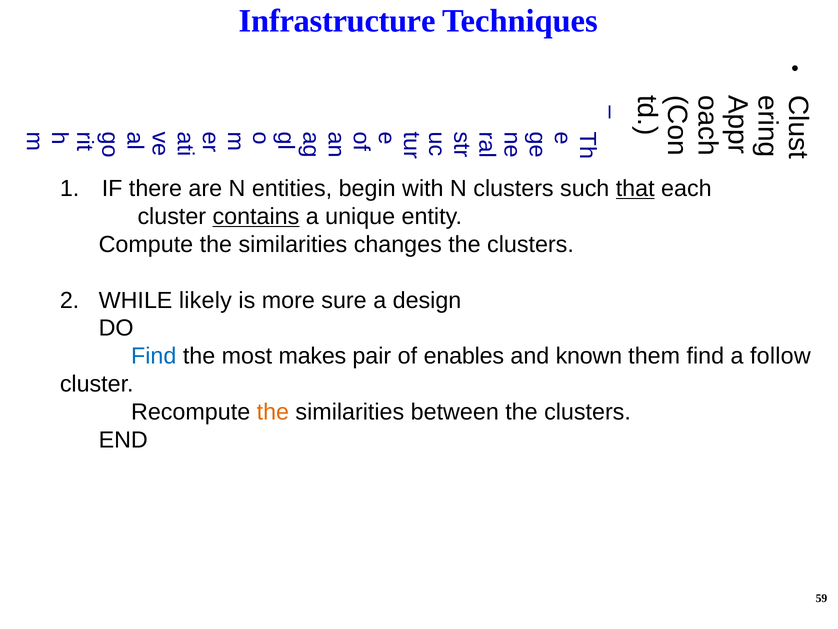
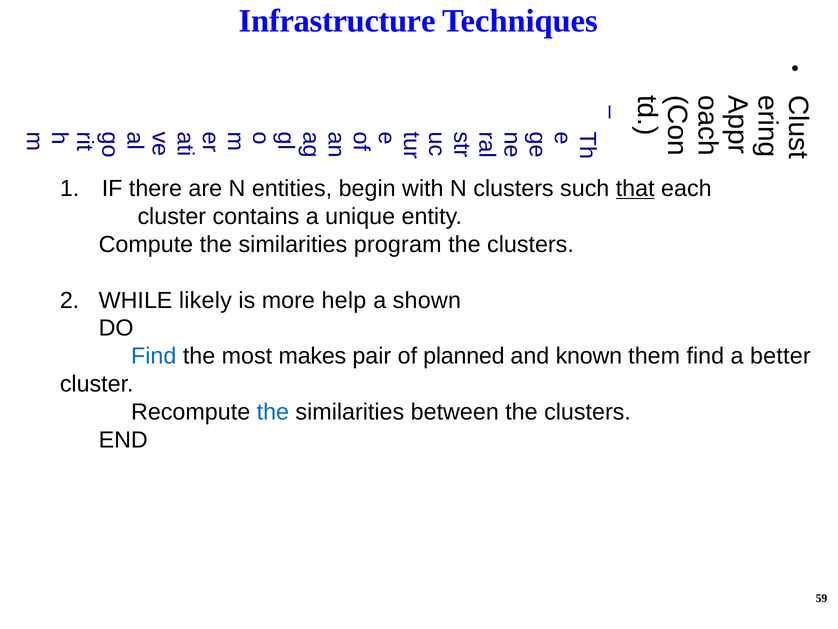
contains underline: present -> none
changes: changes -> program
sure: sure -> help
design: design -> shown
enables: enables -> planned
follow: follow -> better
the at (273, 412) colour: orange -> blue
